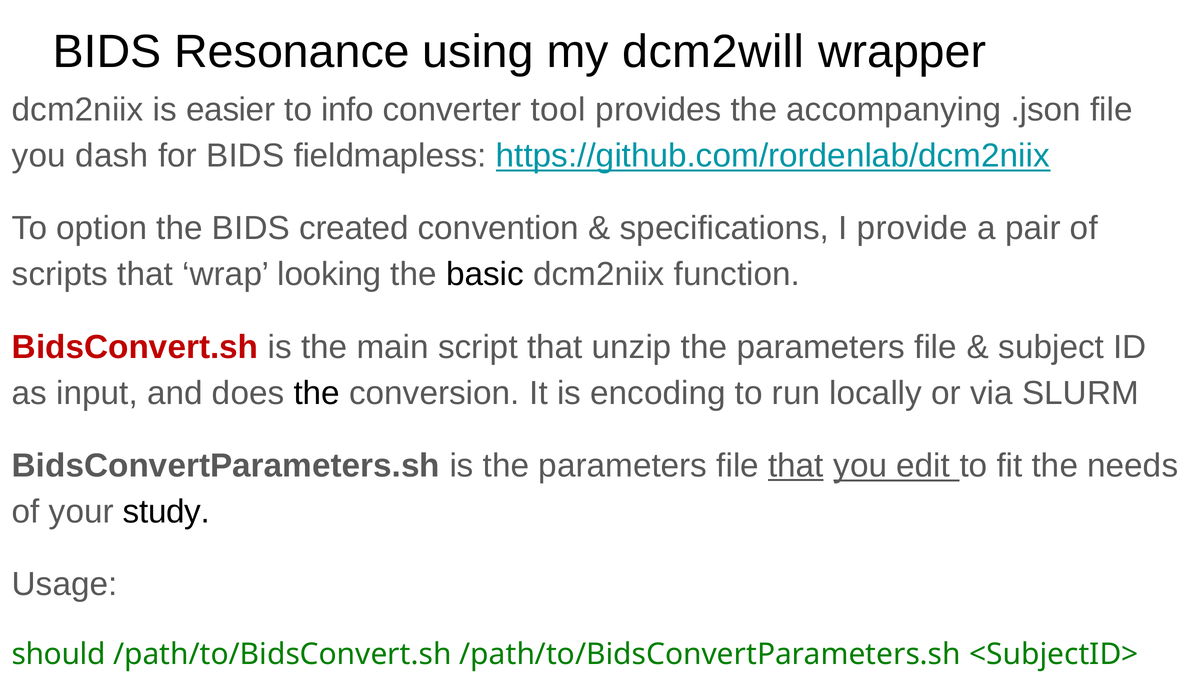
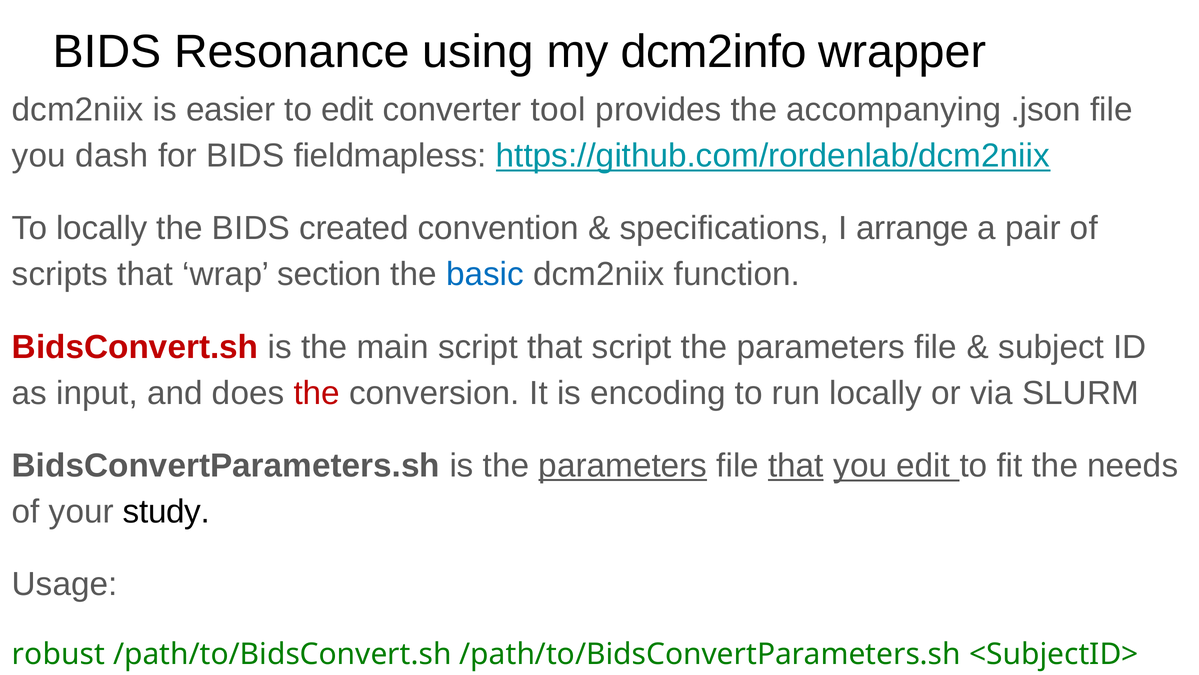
dcm2will: dcm2will -> dcm2info
to info: info -> edit
To option: option -> locally
provide: provide -> arrange
looking: looking -> section
basic colour: black -> blue
that unzip: unzip -> script
the at (317, 393) colour: black -> red
parameters at (623, 465) underline: none -> present
should: should -> robust
